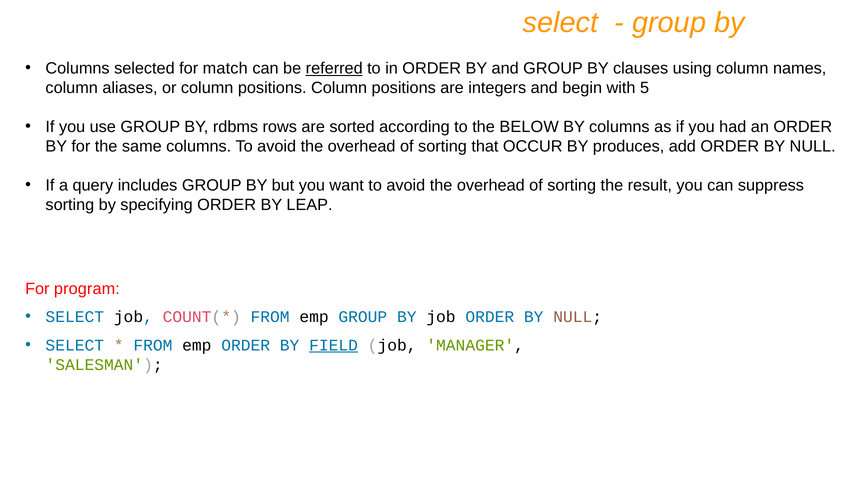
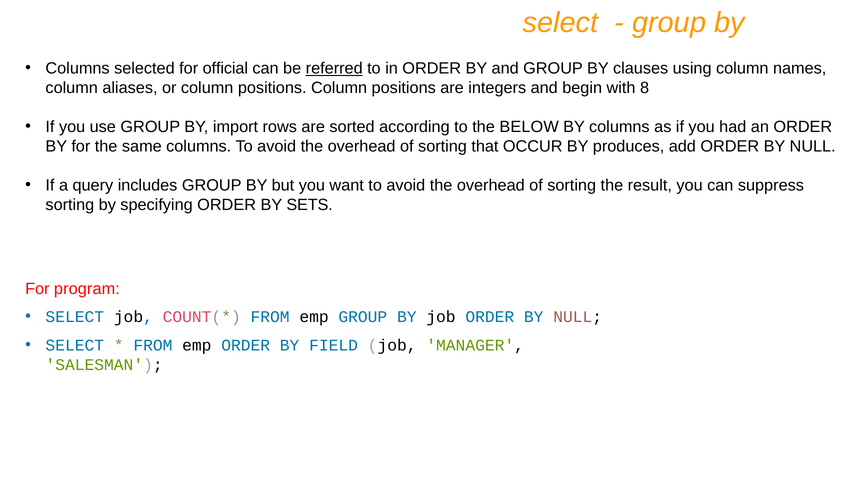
match: match -> official
5: 5 -> 8
rdbms: rdbms -> import
LEAP: LEAP -> SETS
FIELD underline: present -> none
